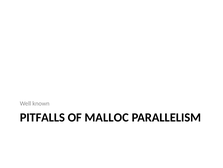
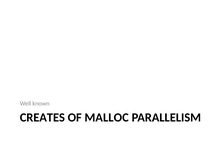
PITFALLS: PITFALLS -> CREATES
